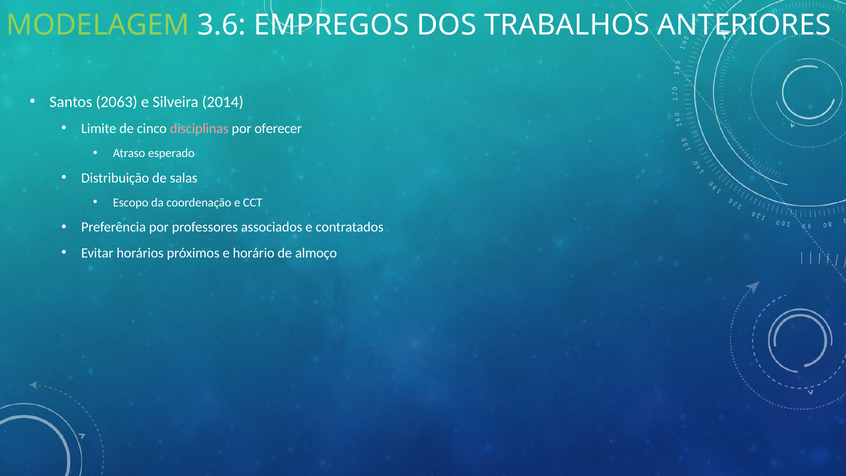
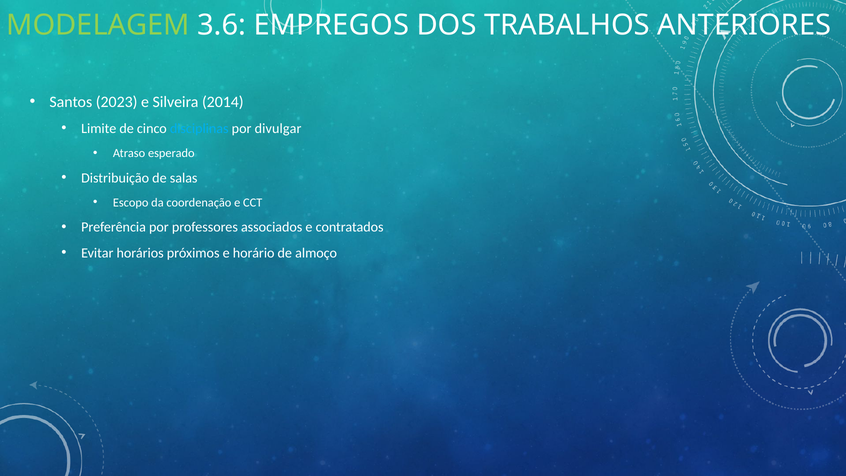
2063: 2063 -> 2023
disciplinas colour: pink -> light blue
oferecer: oferecer -> divulgar
